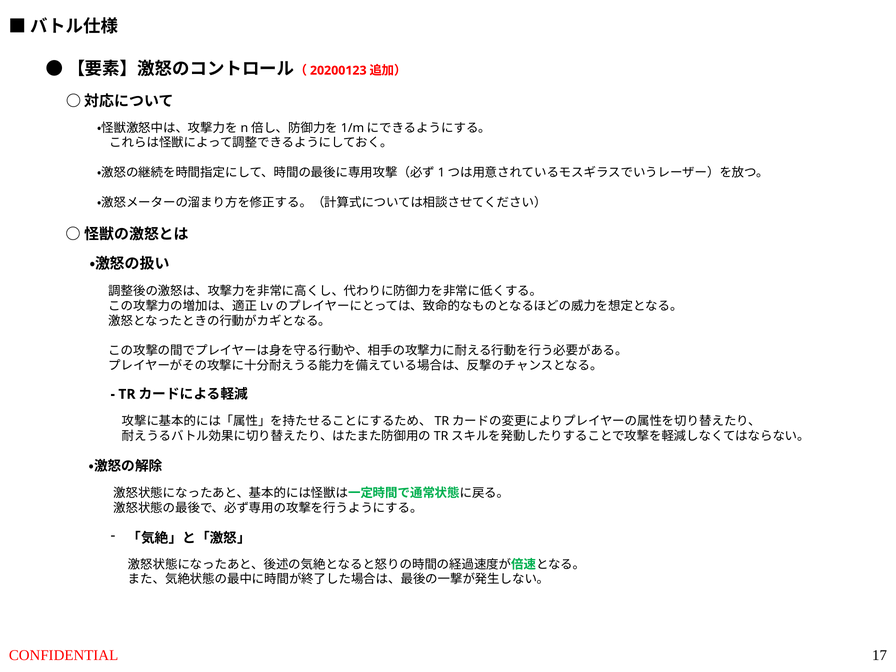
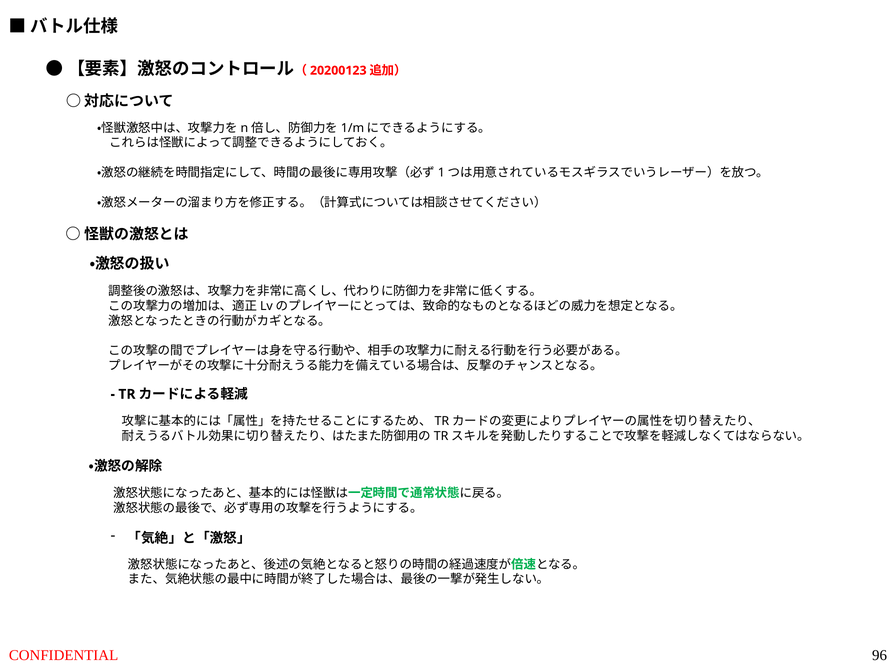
17: 17 -> 96
